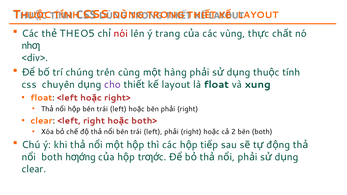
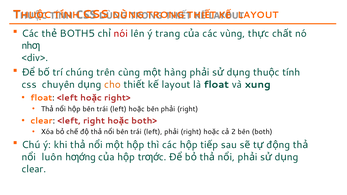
THEO5: THEO5 -> BOTH5
cho colour: purple -> orange
both at (52, 157): both -> luôn
